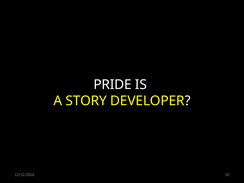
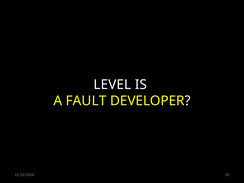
PRIDE: PRIDE -> LEVEL
STORY: STORY -> FAULT
